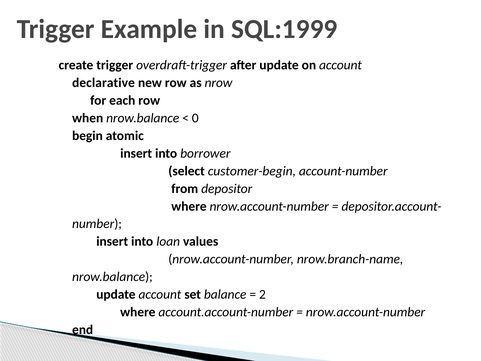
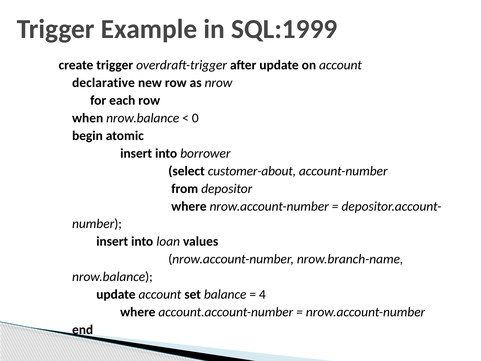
customer-begin: customer-begin -> customer-about
2: 2 -> 4
